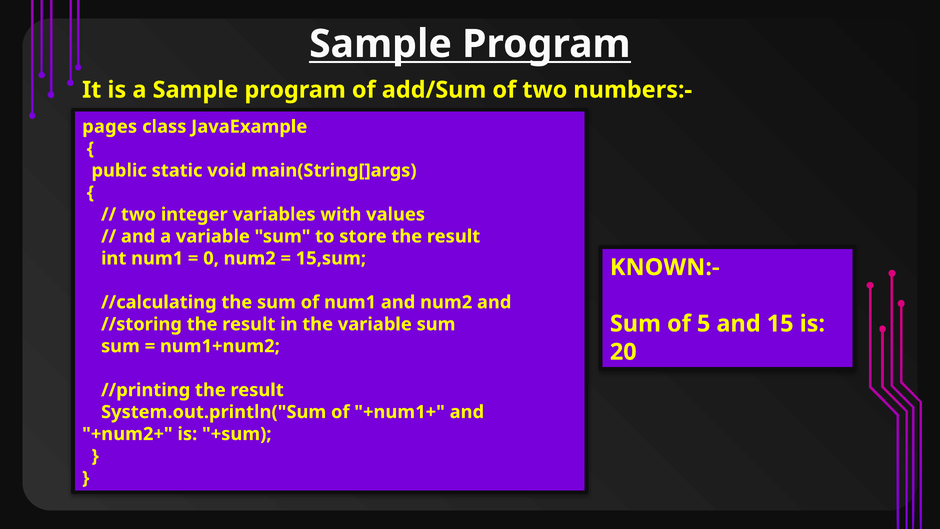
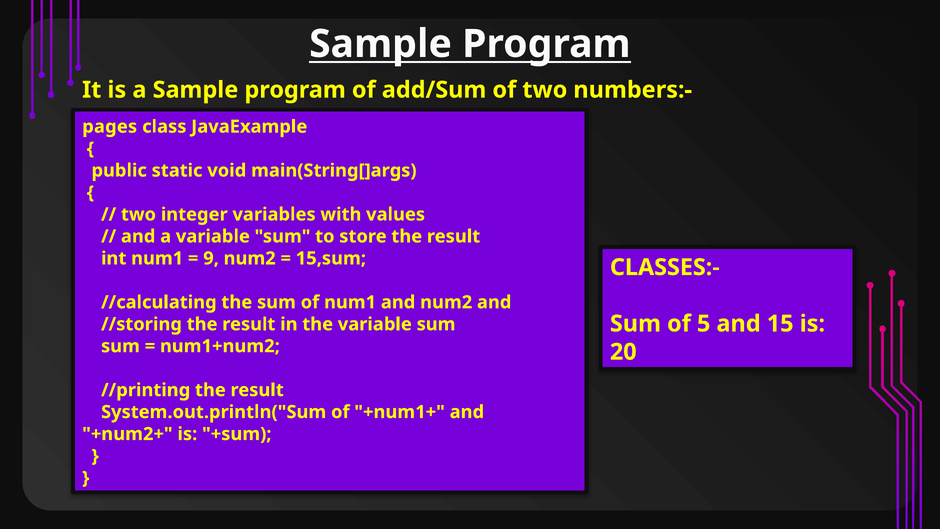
0: 0 -> 9
KNOWN:-: KNOWN:- -> CLASSES:-
